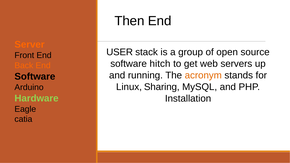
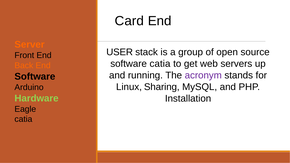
Then: Then -> Card
software hitch: hitch -> catia
acronym colour: orange -> purple
